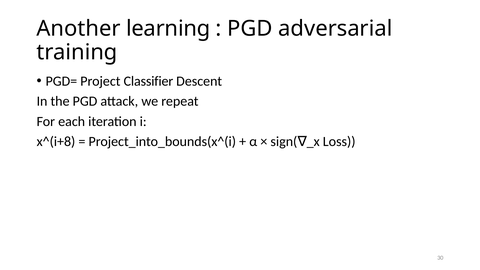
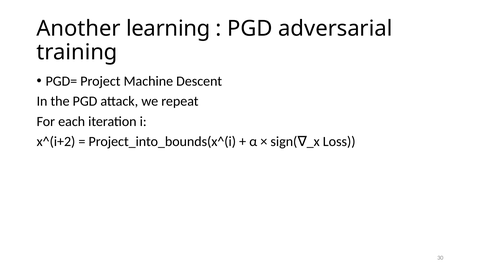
Classifier: Classifier -> Machine
x^(i+8: x^(i+8 -> x^(i+2
